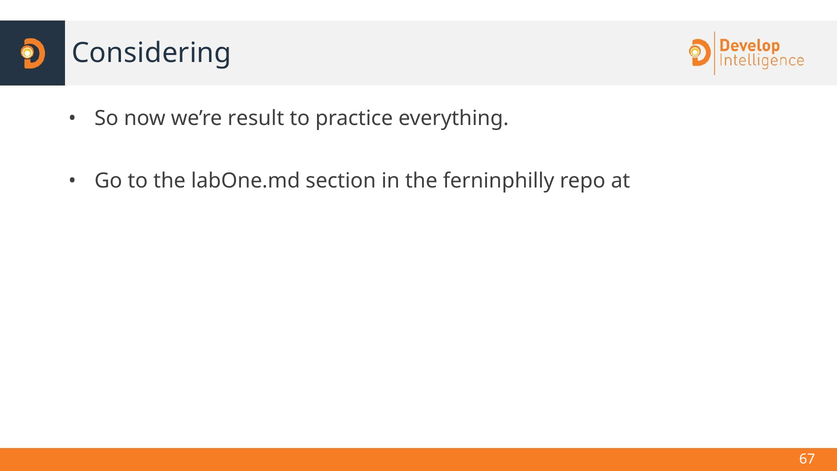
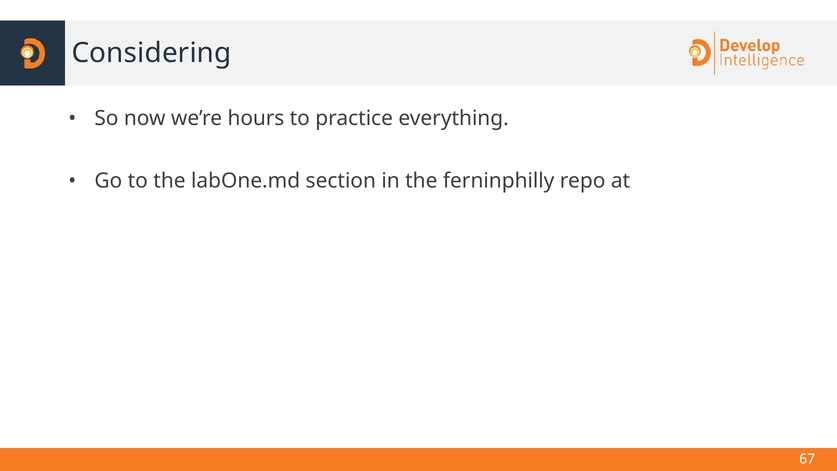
result: result -> hours
